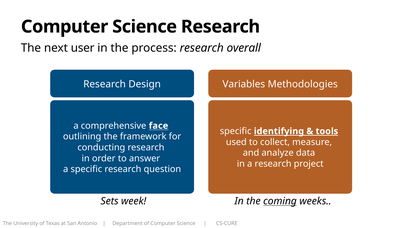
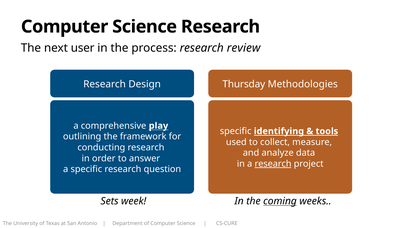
overall: overall -> review
Variables: Variables -> Thursday
face: face -> play
research at (273, 164) underline: none -> present
